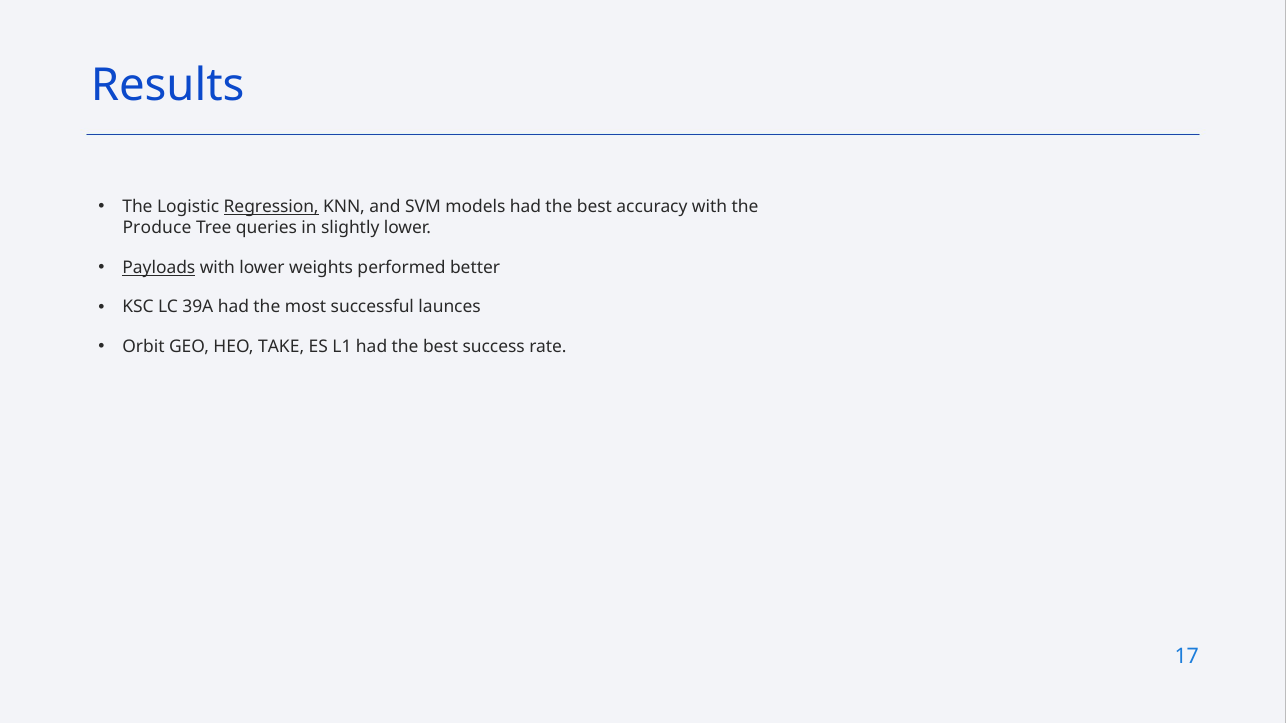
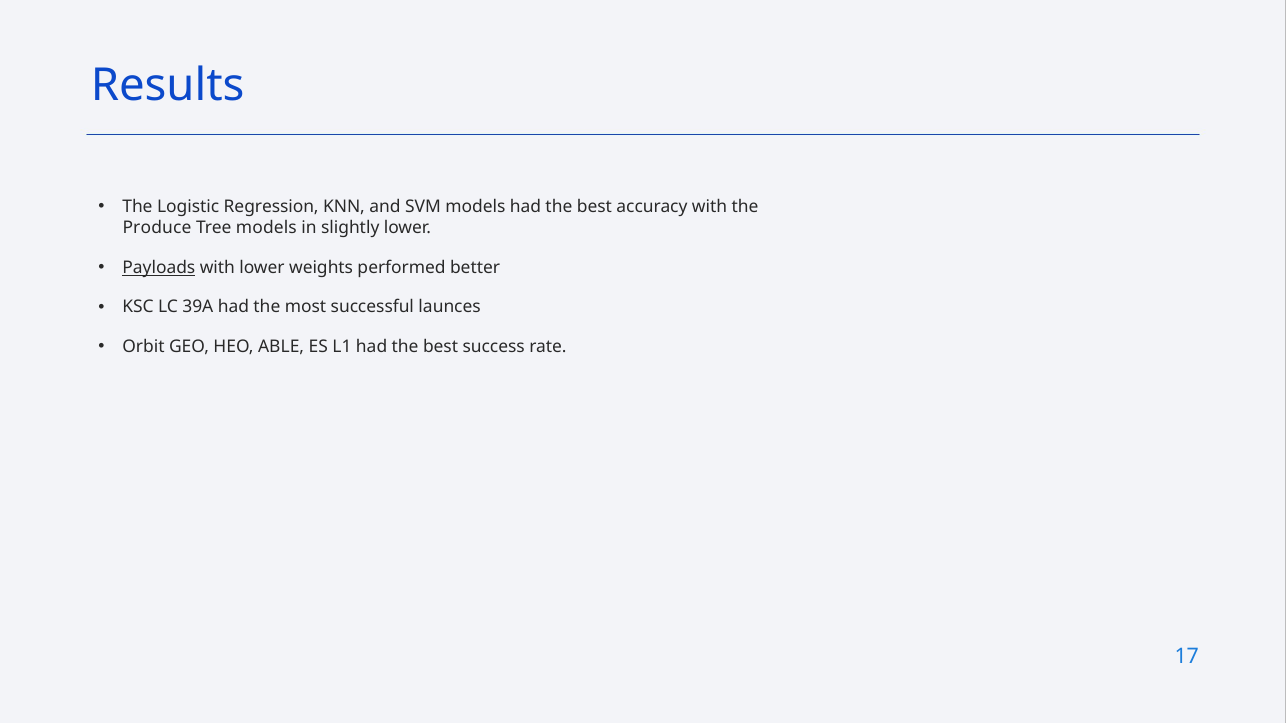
Regression underline: present -> none
Tree queries: queries -> models
TAKE: TAKE -> ABLE
